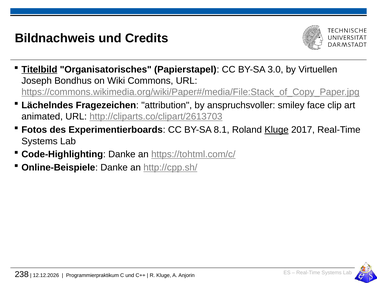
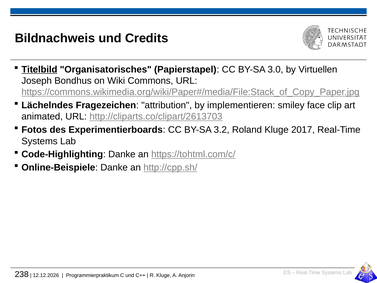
anspruchsvoller: anspruchsvoller -> implementieren
8.1: 8.1 -> 3.2
Kluge at (277, 130) underline: present -> none
